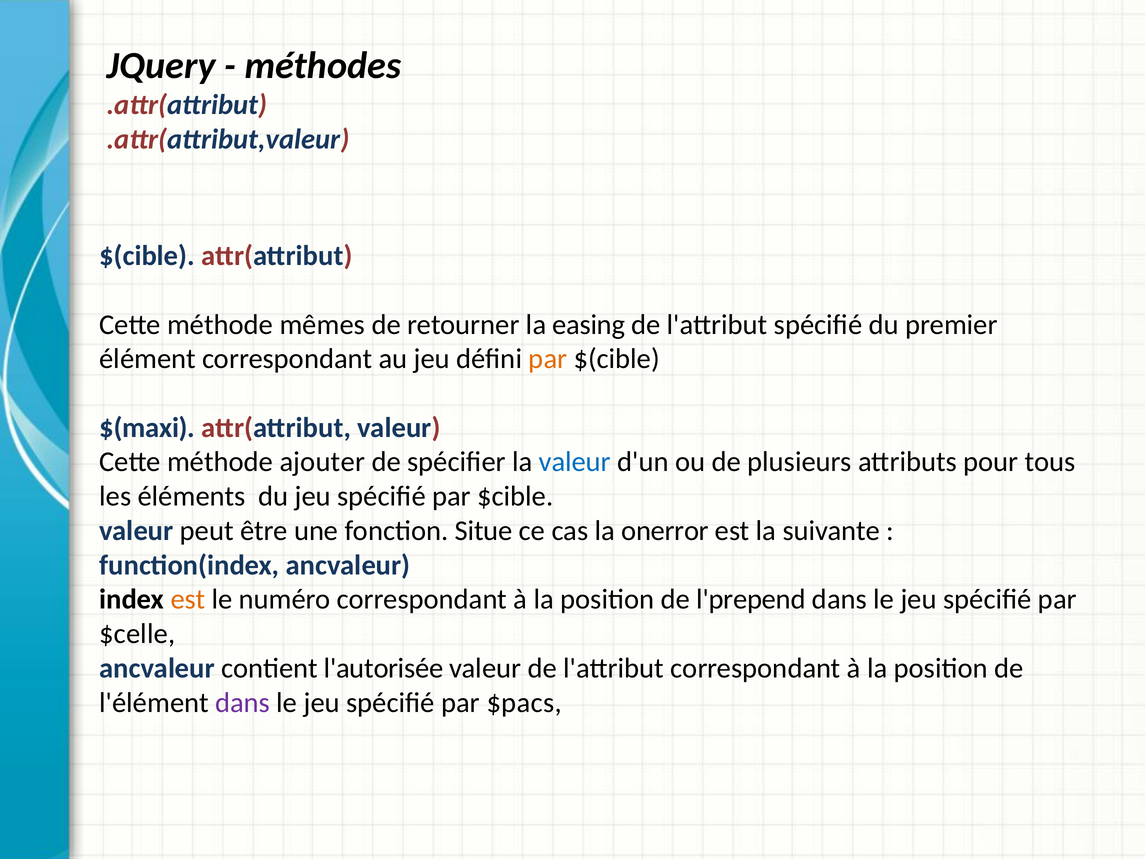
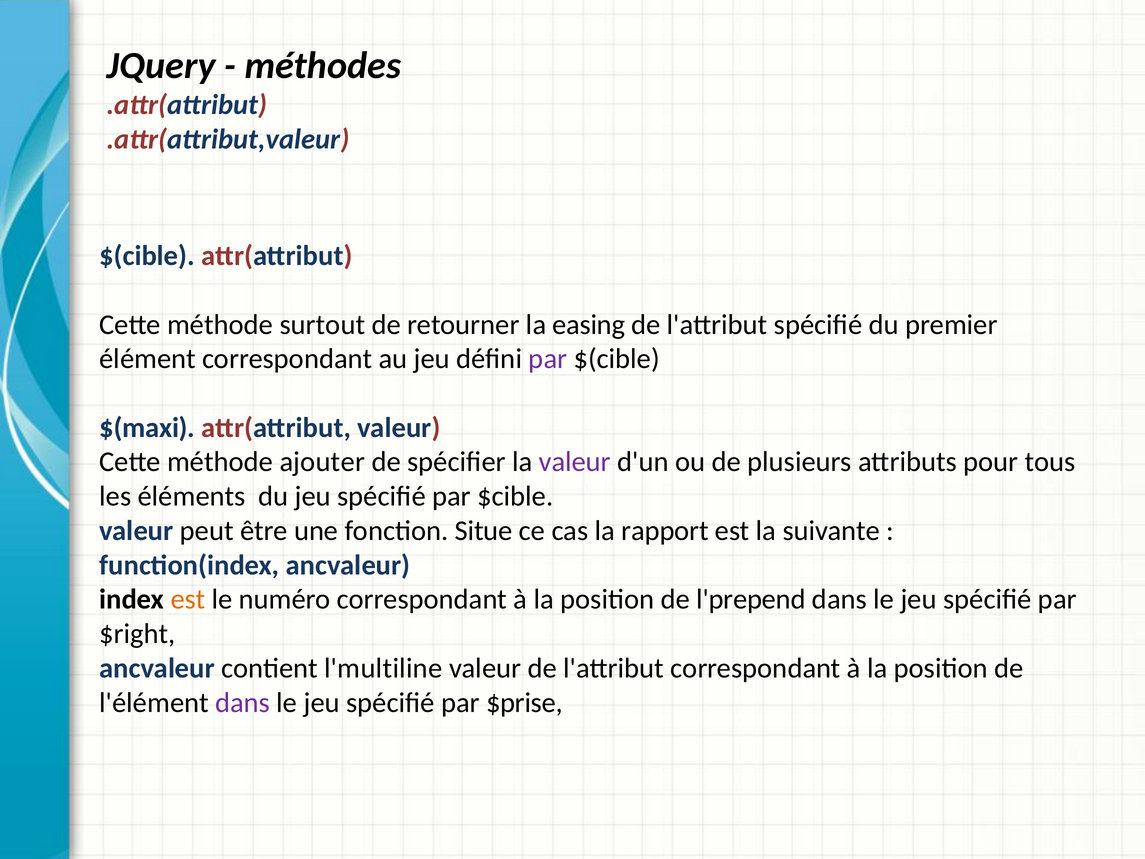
mêmes: mêmes -> surtout
par at (548, 359) colour: orange -> purple
valeur at (575, 462) colour: blue -> purple
onerror: onerror -> rapport
$celle: $celle -> $right
l'autorisée: l'autorisée -> l'multiline
$pacs: $pacs -> $prise
